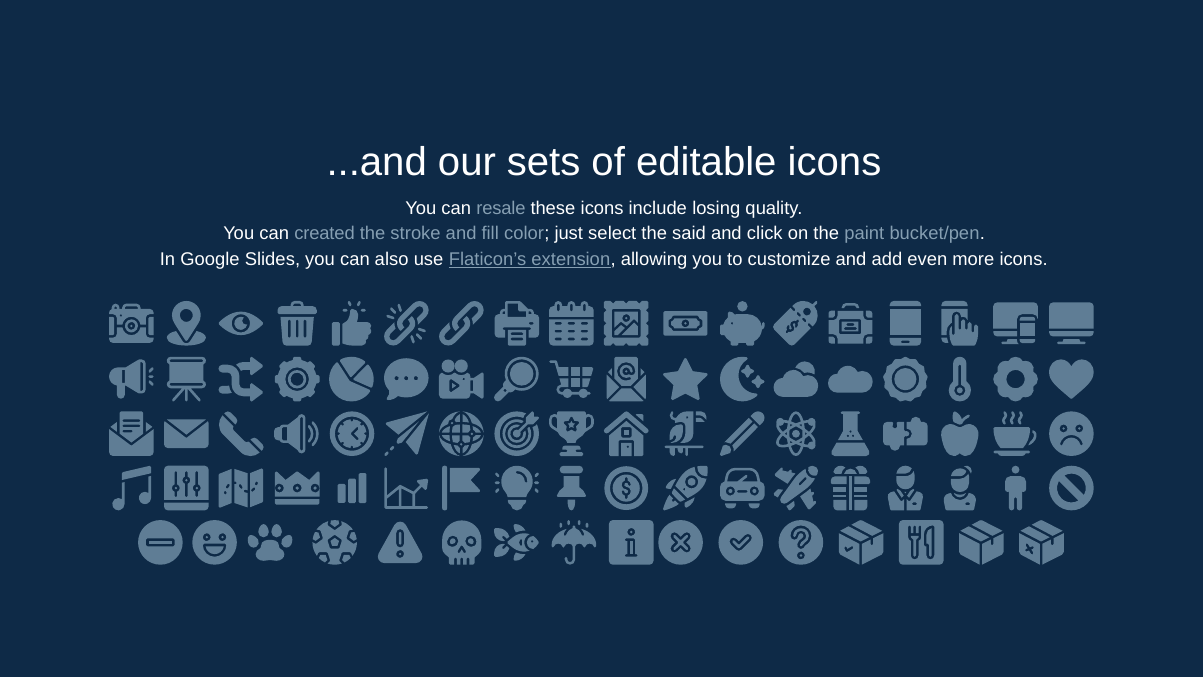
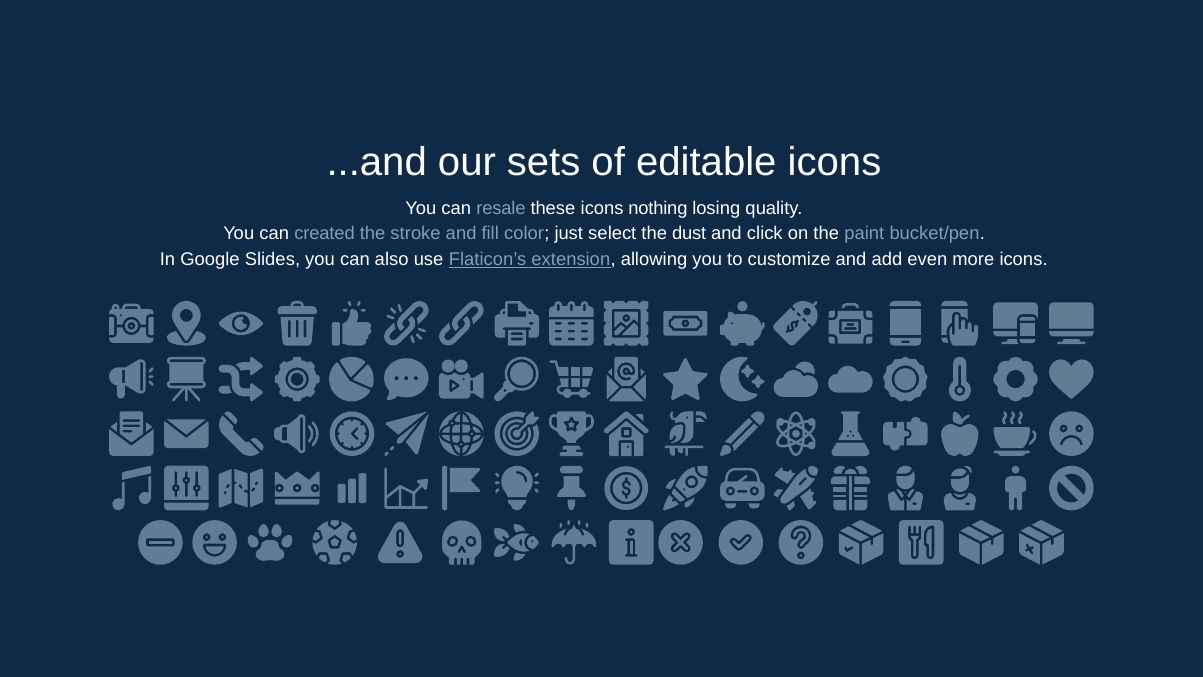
include: include -> nothing
said: said -> dust
